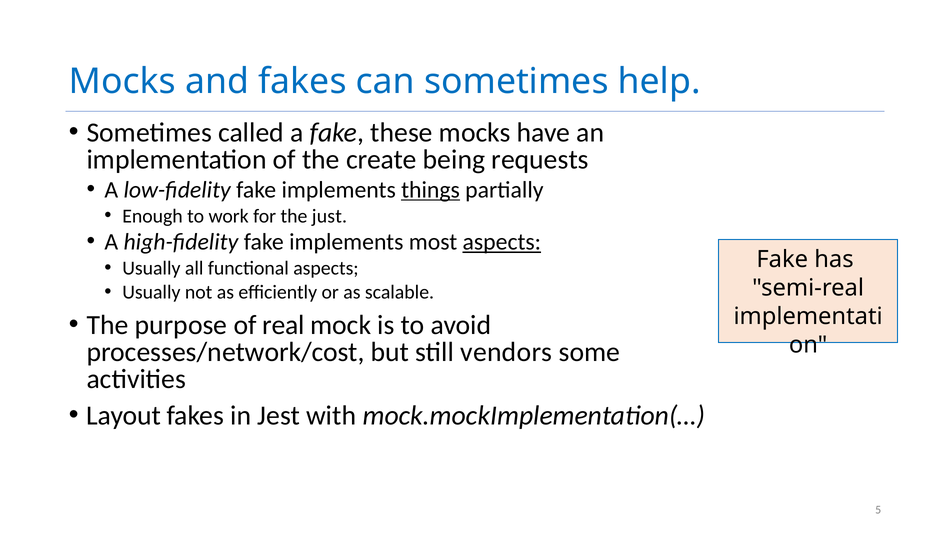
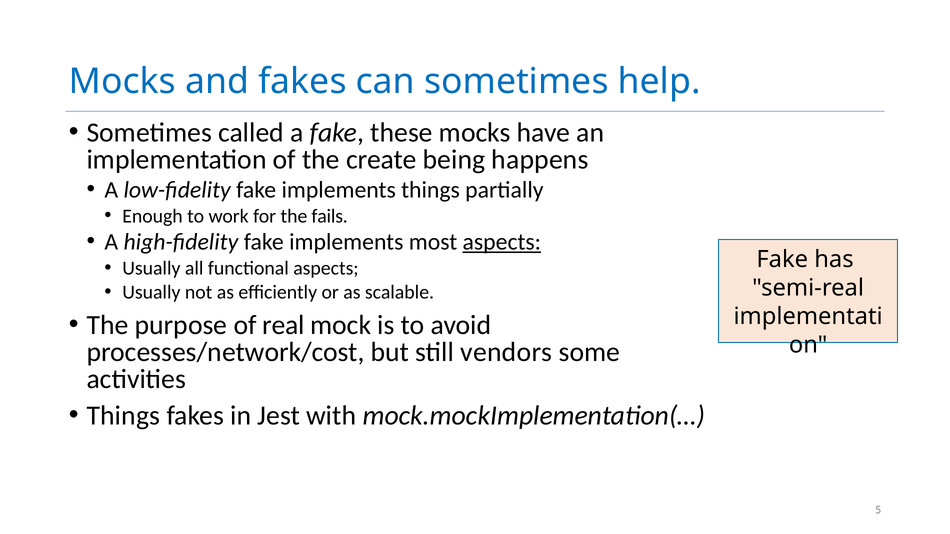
requests: requests -> happens
things at (431, 190) underline: present -> none
just: just -> fails
Layout at (124, 416): Layout -> Things
